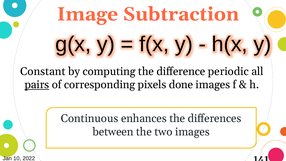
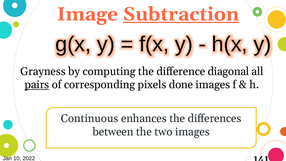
Subtraction underline: none -> present
Constant: Constant -> Grayness
periodic: periodic -> diagonal
